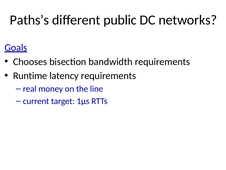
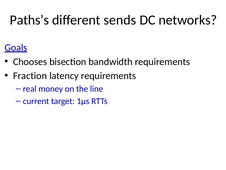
public: public -> sends
Runtime: Runtime -> Fraction
